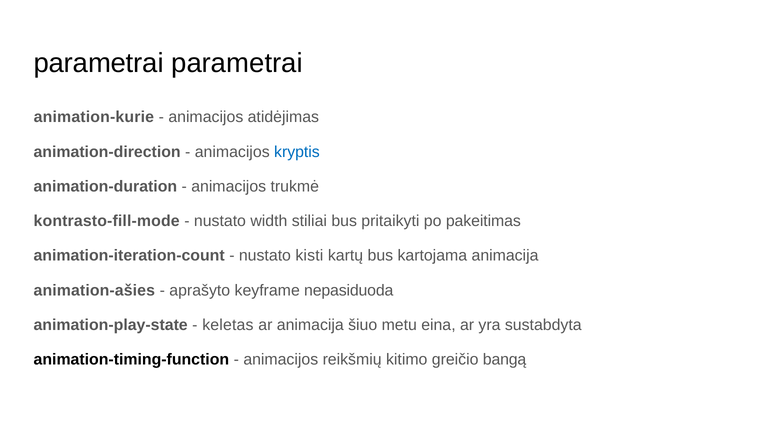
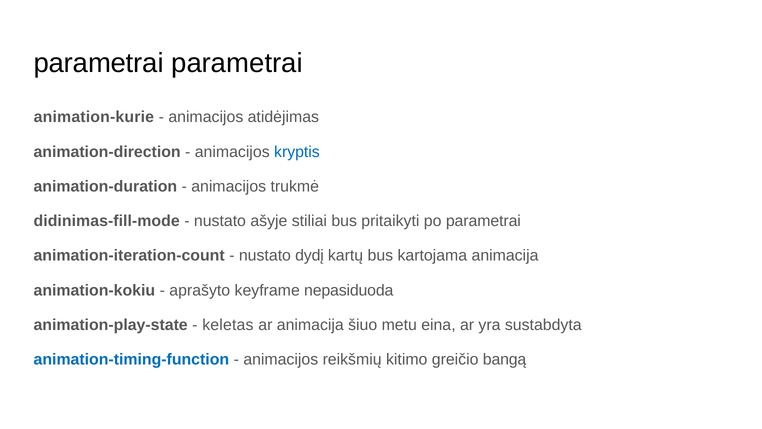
kontrasto-fill-mode: kontrasto-fill-mode -> didinimas-fill-mode
width: width -> ašyje
po pakeitimas: pakeitimas -> parametrai
kisti: kisti -> dydį
animation-ašies: animation-ašies -> animation-kokiu
animation-timing-function colour: black -> blue
